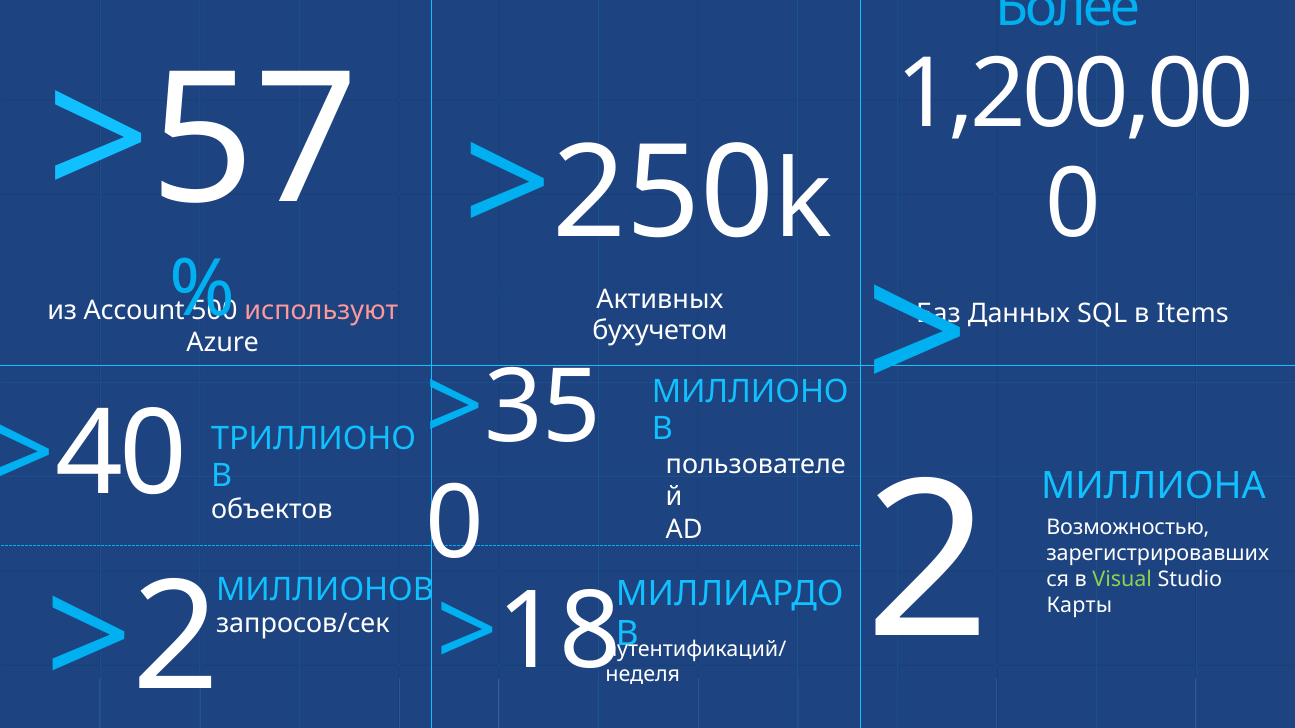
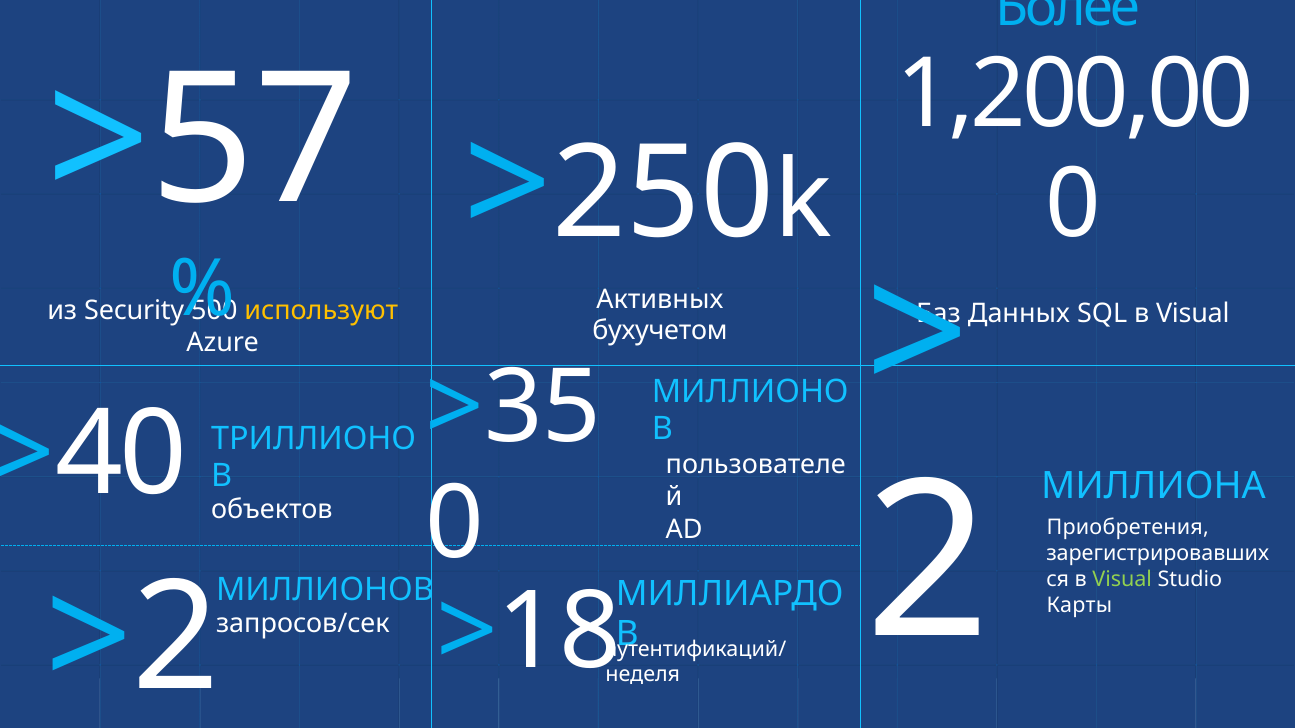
Account: Account -> Security
используют colour: pink -> yellow
SQL в Items: Items -> Visual
Возможностью: Возможностью -> Приобретения
